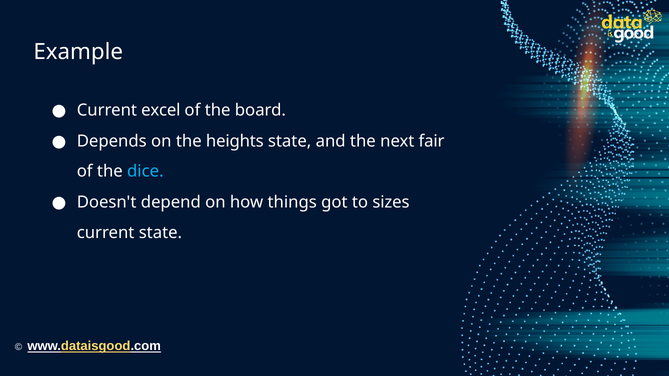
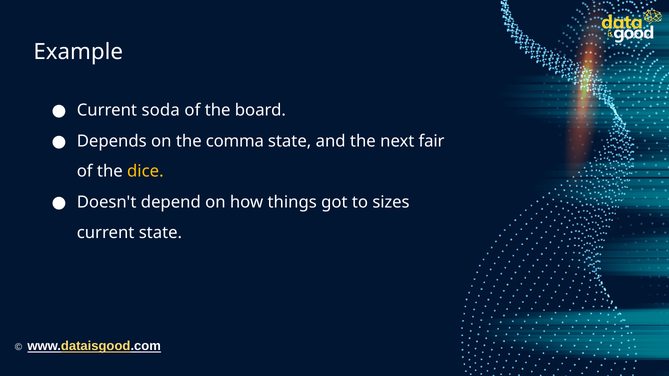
excel: excel -> soda
heights: heights -> comma
dice colour: light blue -> yellow
